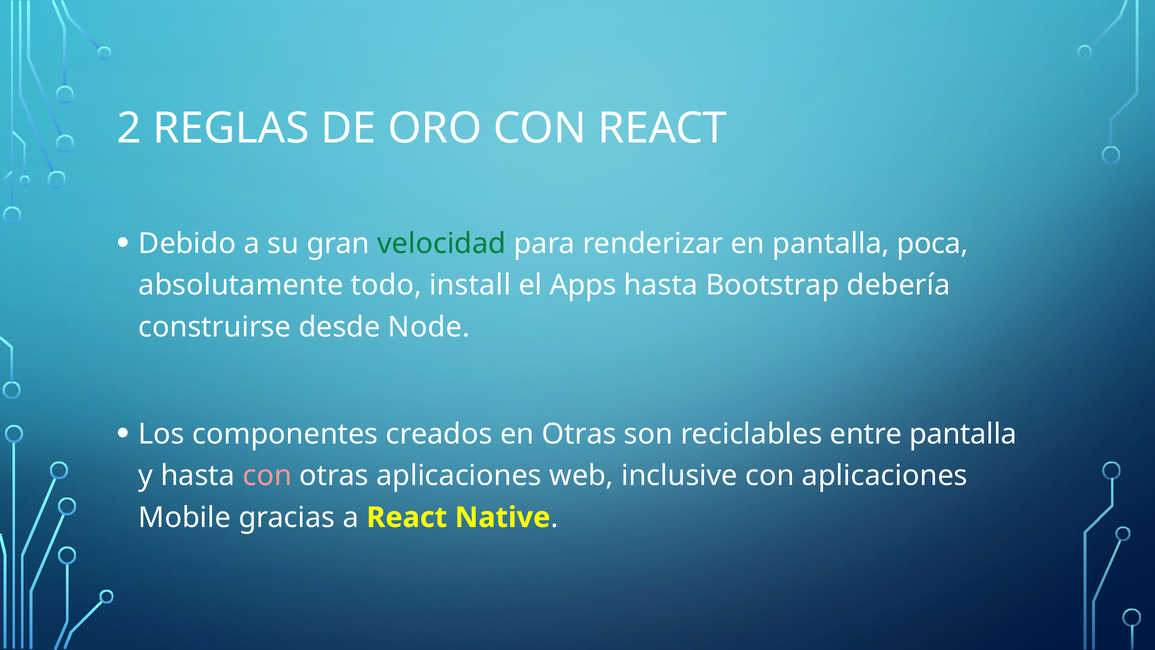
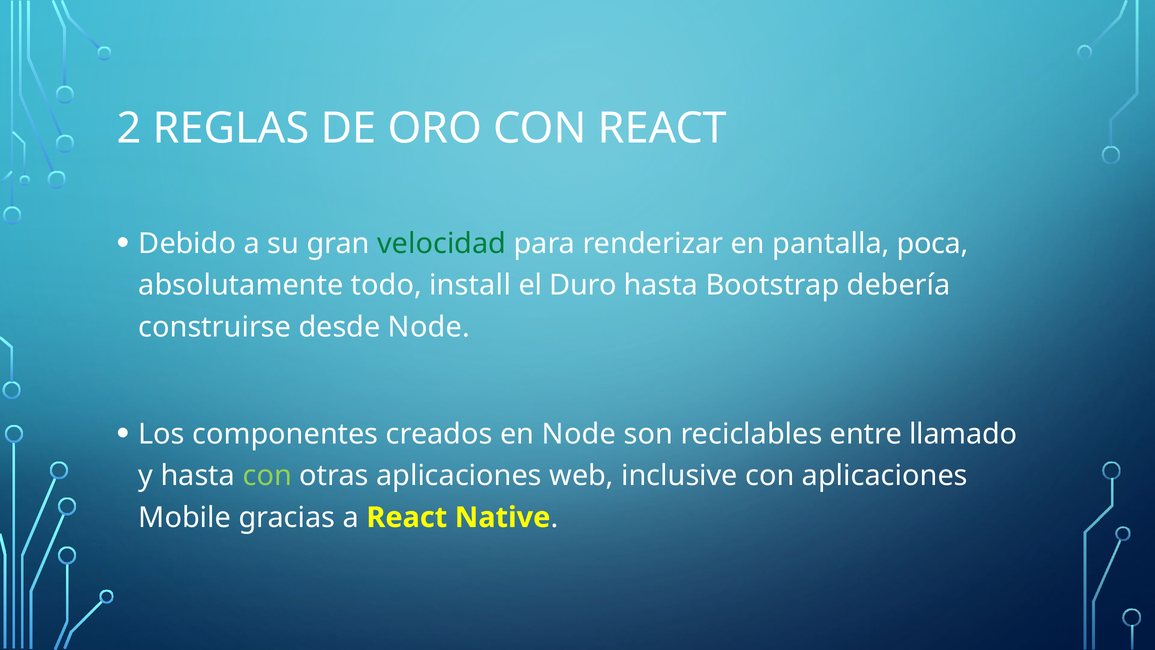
Apps: Apps -> Duro
en Otras: Otras -> Node
entre pantalla: pantalla -> llamado
con at (267, 476) colour: pink -> light green
